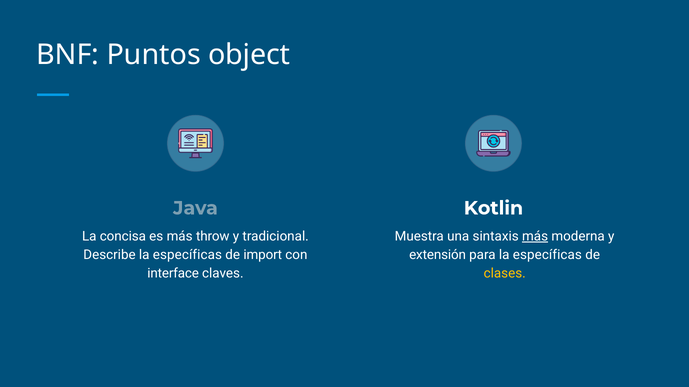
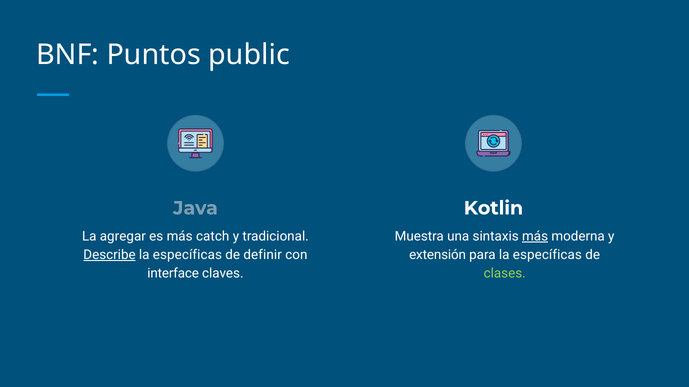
object: object -> public
concisa: concisa -> agregar
throw: throw -> catch
Describe underline: none -> present
import: import -> definir
clases colour: yellow -> light green
